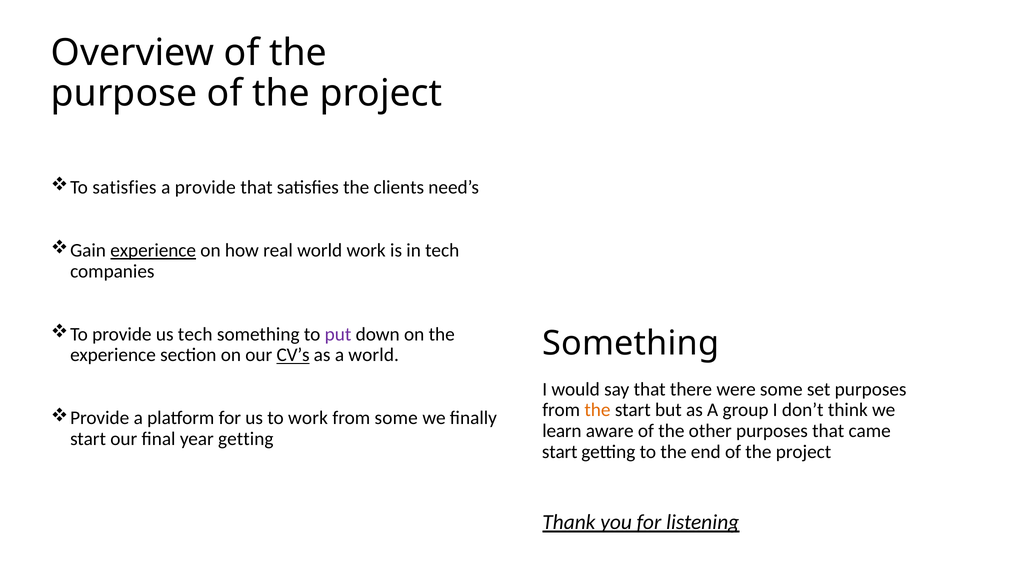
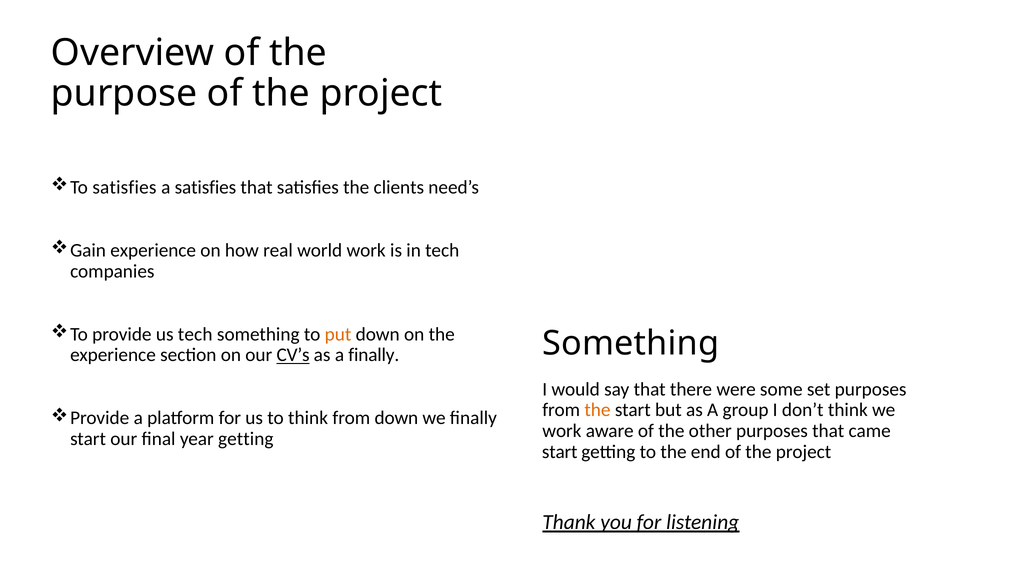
a provide: provide -> satisfies
experience at (153, 250) underline: present -> none
put colour: purple -> orange
a world: world -> finally
to work: work -> think
from some: some -> down
learn at (562, 431): learn -> work
